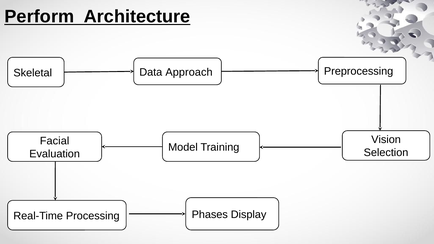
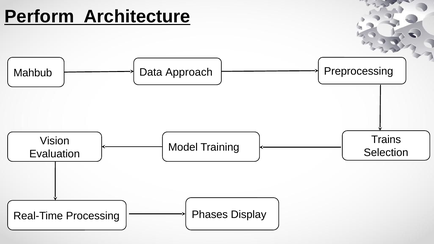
Skeletal: Skeletal -> Mahbub
Vision: Vision -> Trains
Facial: Facial -> Vision
